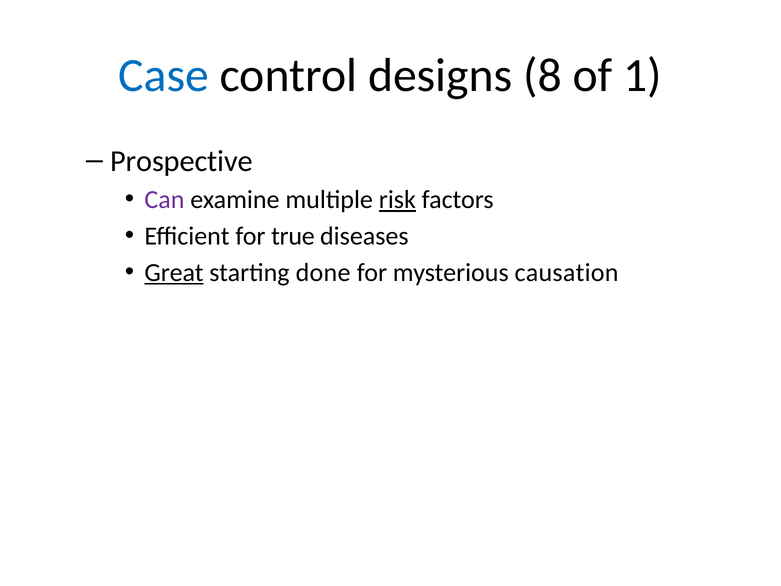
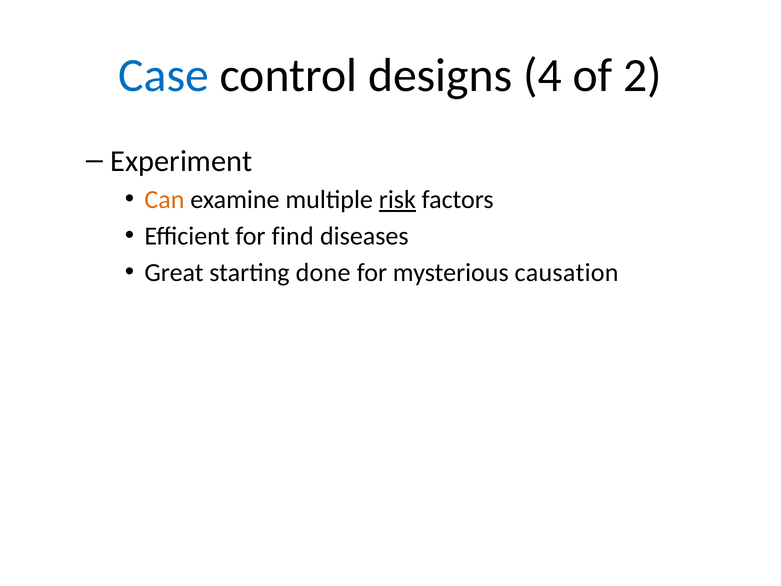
8: 8 -> 4
1: 1 -> 2
Prospective: Prospective -> Experiment
Can colour: purple -> orange
true: true -> find
Great underline: present -> none
